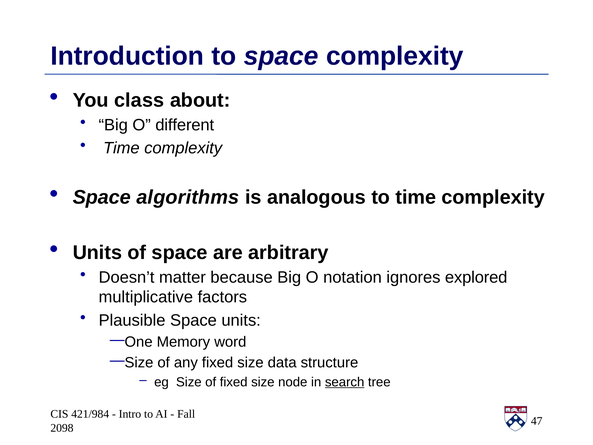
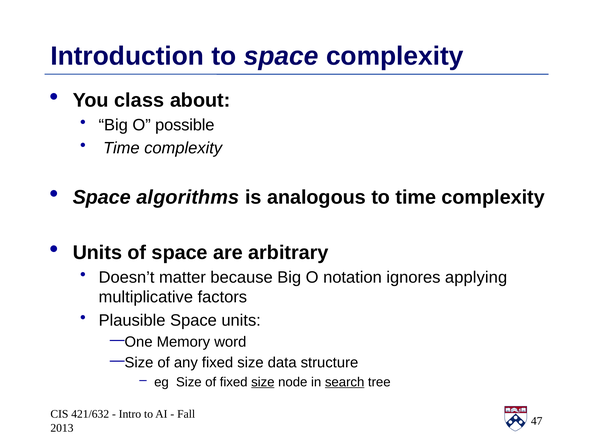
different: different -> possible
explored: explored -> applying
size at (263, 382) underline: none -> present
421/984: 421/984 -> 421/632
2098: 2098 -> 2013
